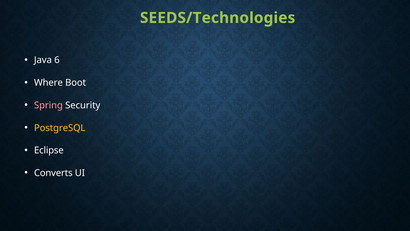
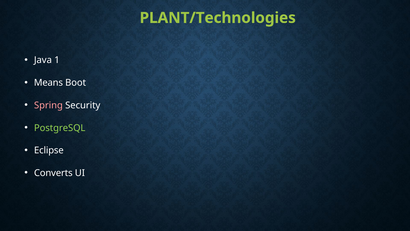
SEEDS/Technologies: SEEDS/Technologies -> PLANT/Technologies
6: 6 -> 1
Where: Where -> Means
PostgreSQL colour: yellow -> light green
